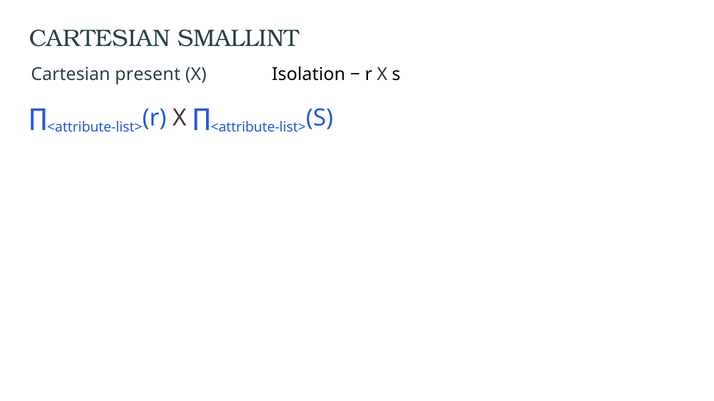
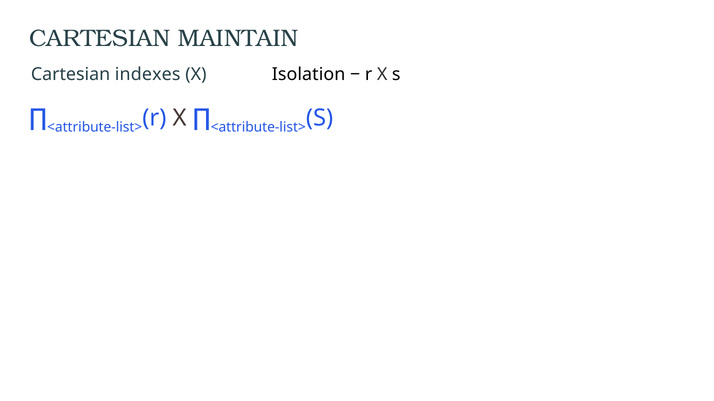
SMALLINT: SMALLINT -> MAINTAIN
present: present -> indexes
